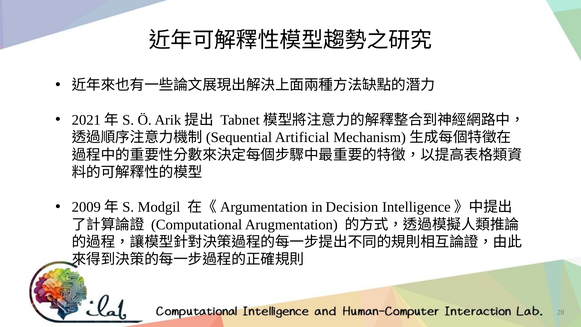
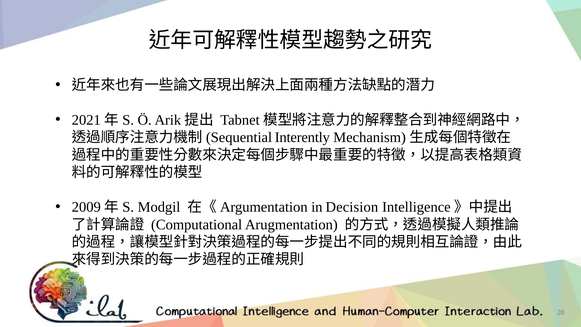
Artificial: Artificial -> Interently
